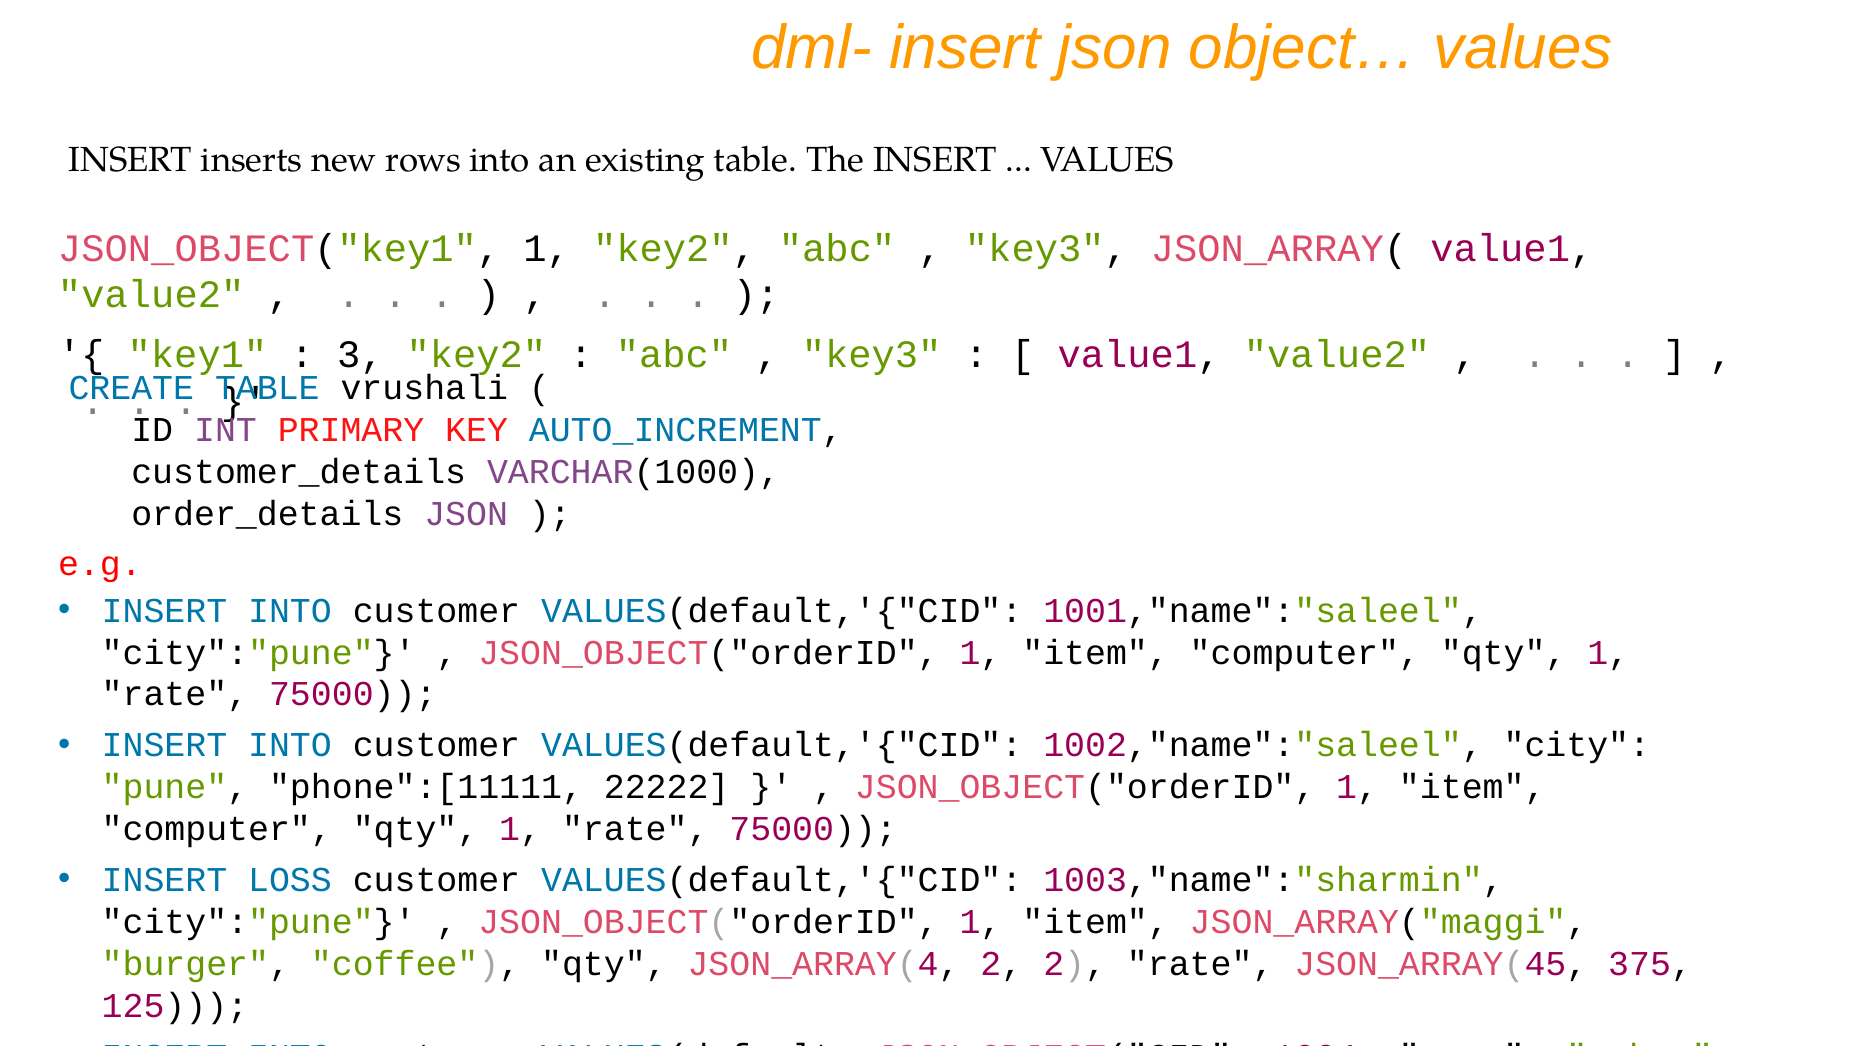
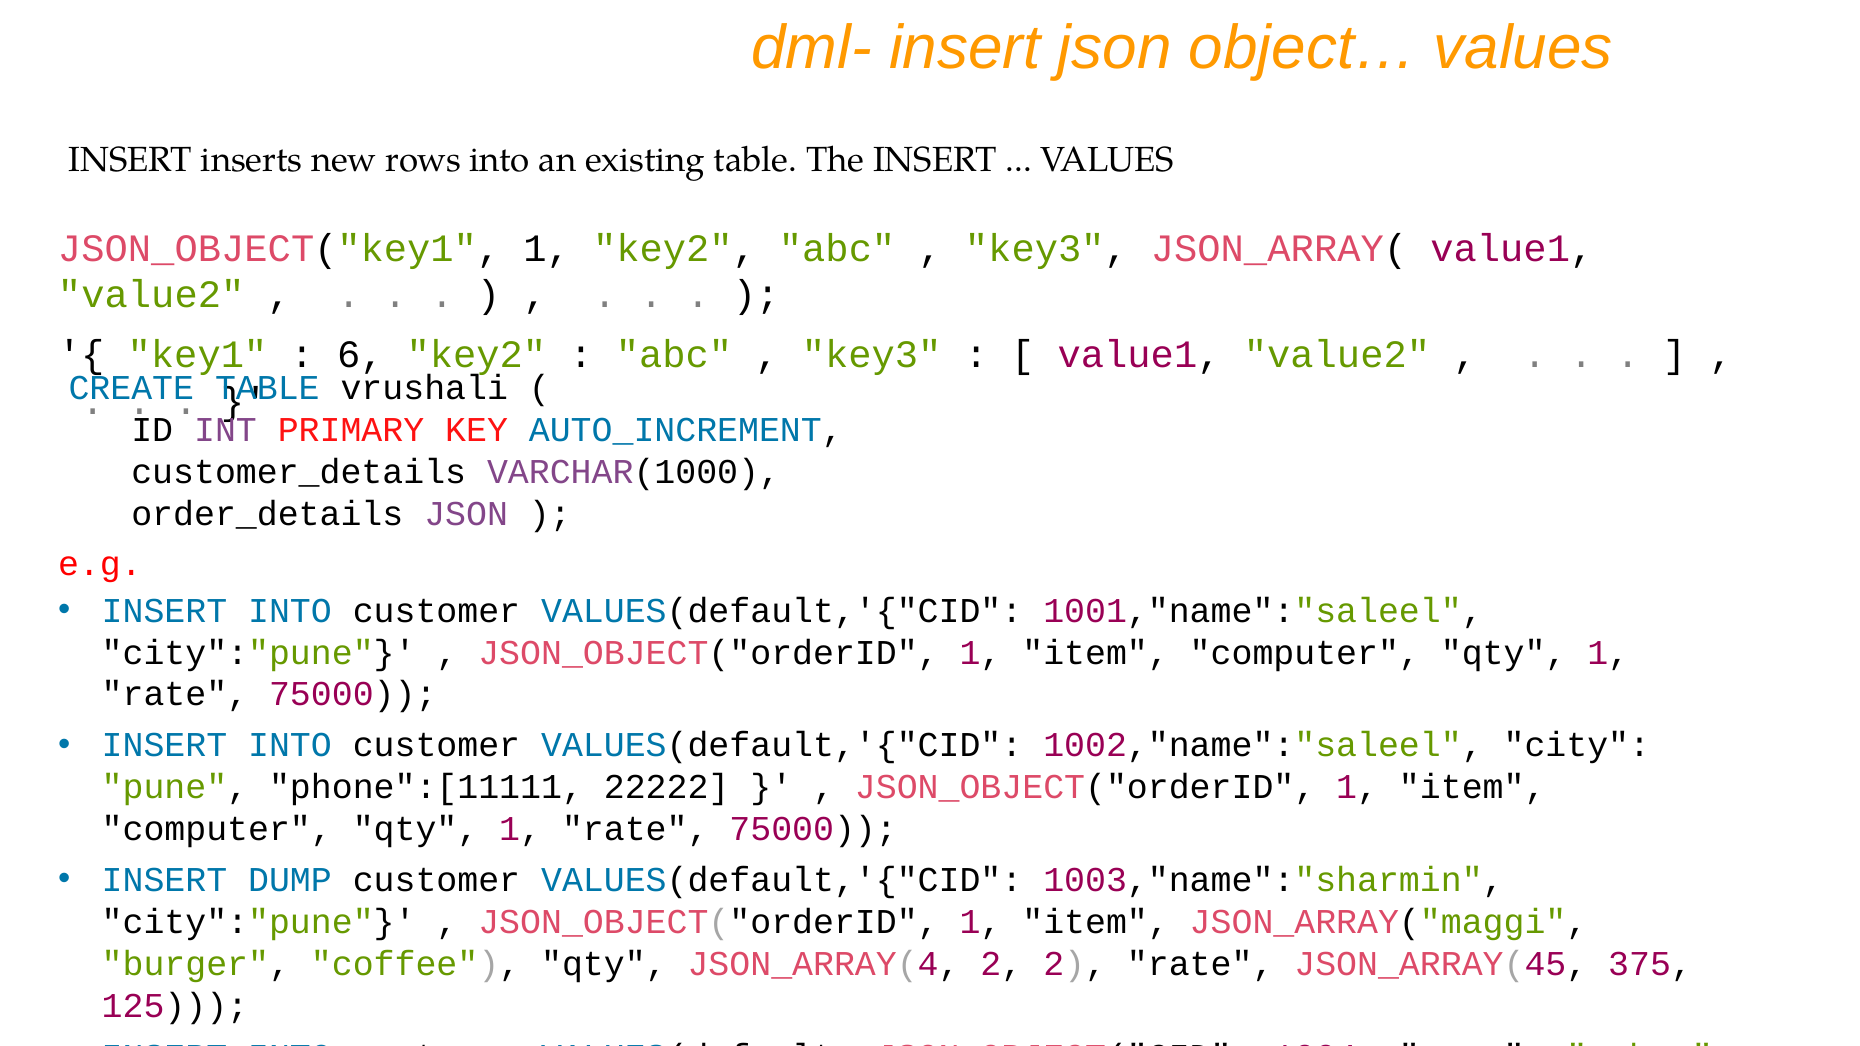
3: 3 -> 6
LOSS: LOSS -> DUMP
